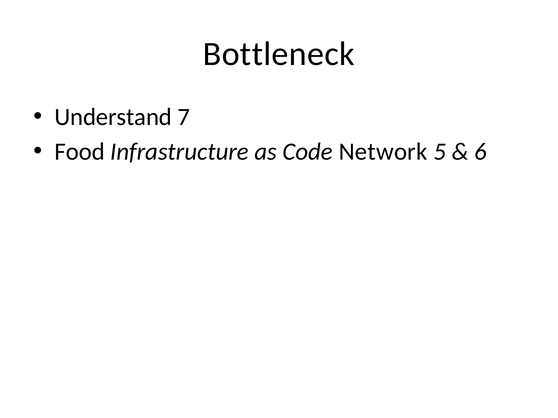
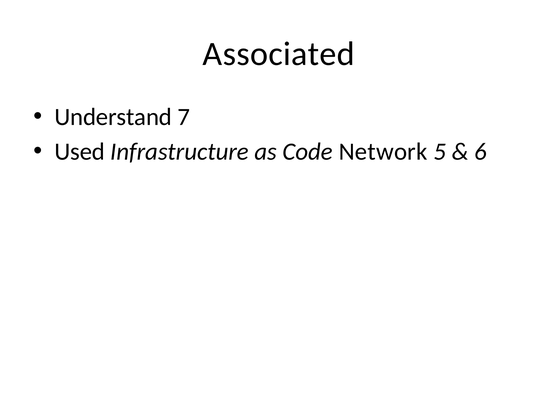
Bottleneck: Bottleneck -> Associated
Food: Food -> Used
